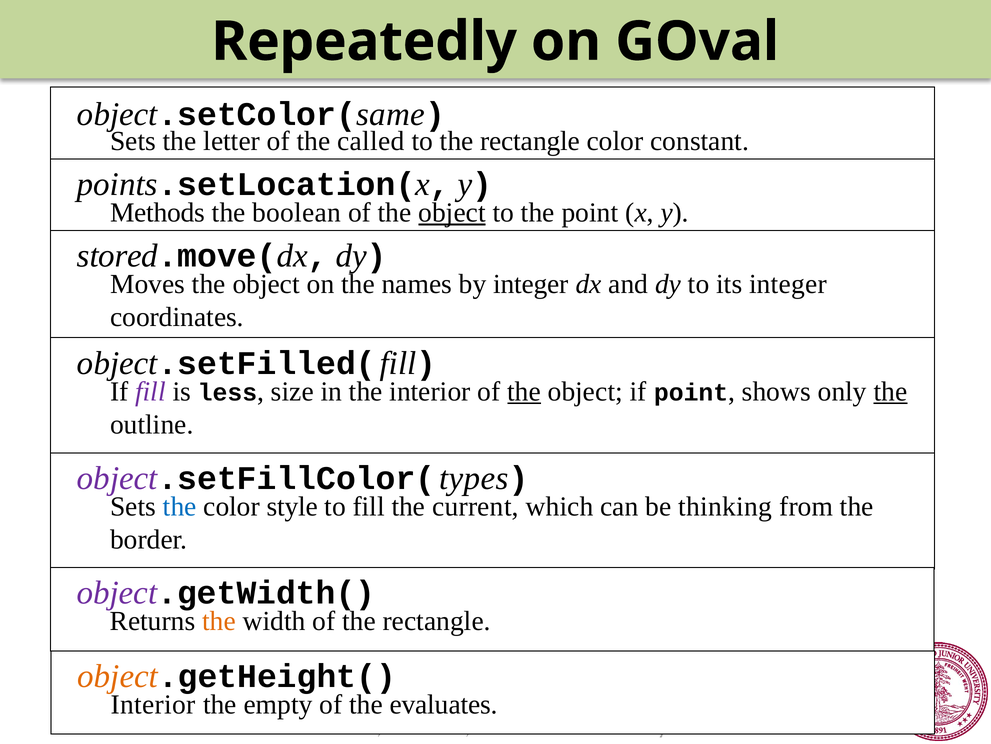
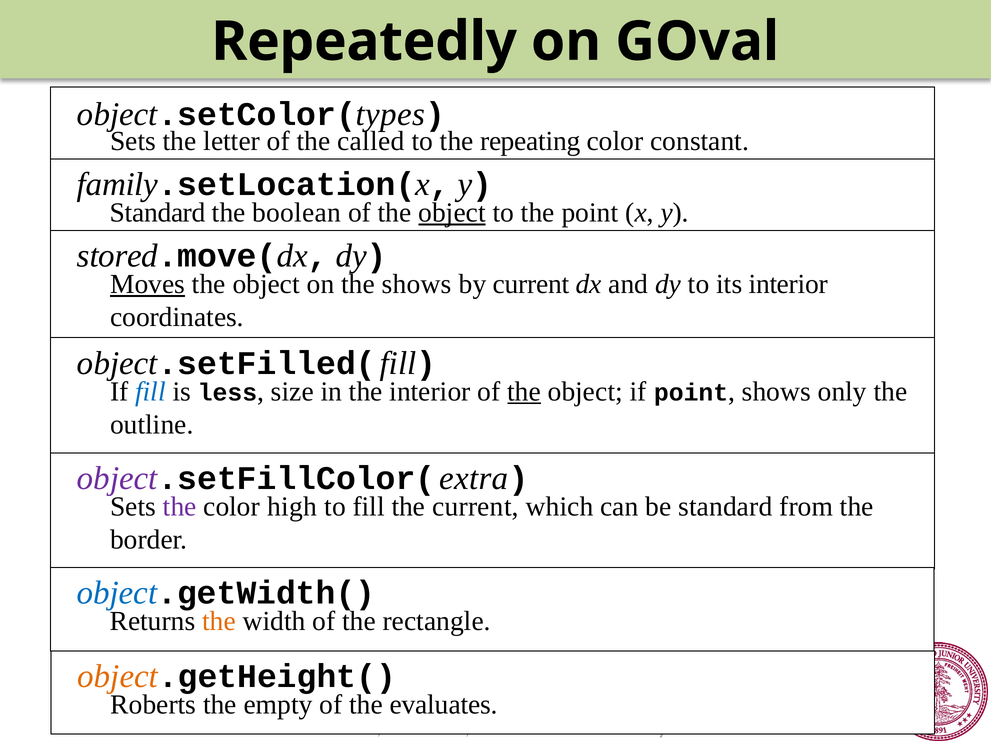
same: same -> types
to the rectangle: rectangle -> repeating
points: points -> family
Methods at (158, 212): Methods -> Standard
Moves underline: none -> present
the names: names -> shows
by integer: integer -> current
its integer: integer -> interior
fill at (150, 391) colour: purple -> blue
the at (890, 391) underline: present -> none
types: types -> extra
the at (180, 506) colour: blue -> purple
style: style -> high
be thinking: thinking -> standard
object at (117, 592) colour: purple -> blue
Interior at (153, 704): Interior -> Roberts
